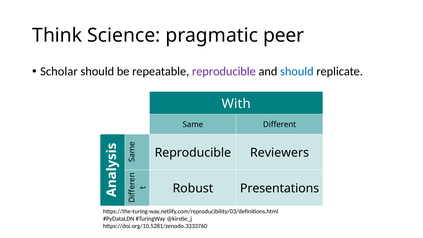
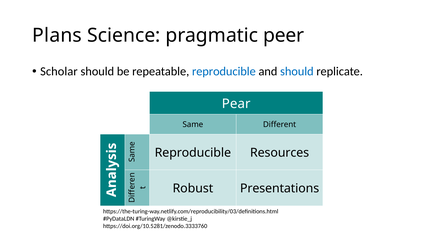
Think: Think -> Plans
reproducible at (224, 72) colour: purple -> blue
With: With -> Pear
Reviewers: Reviewers -> Resources
